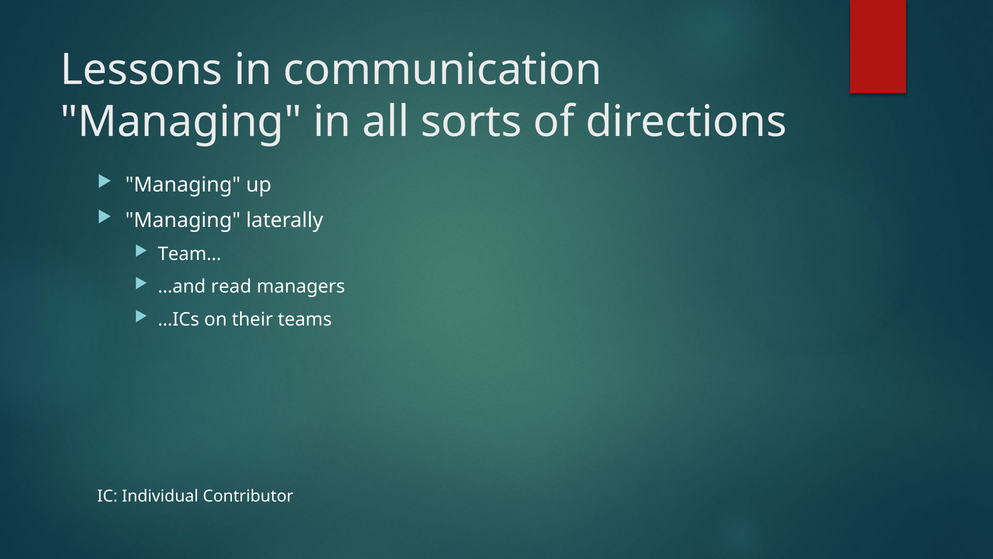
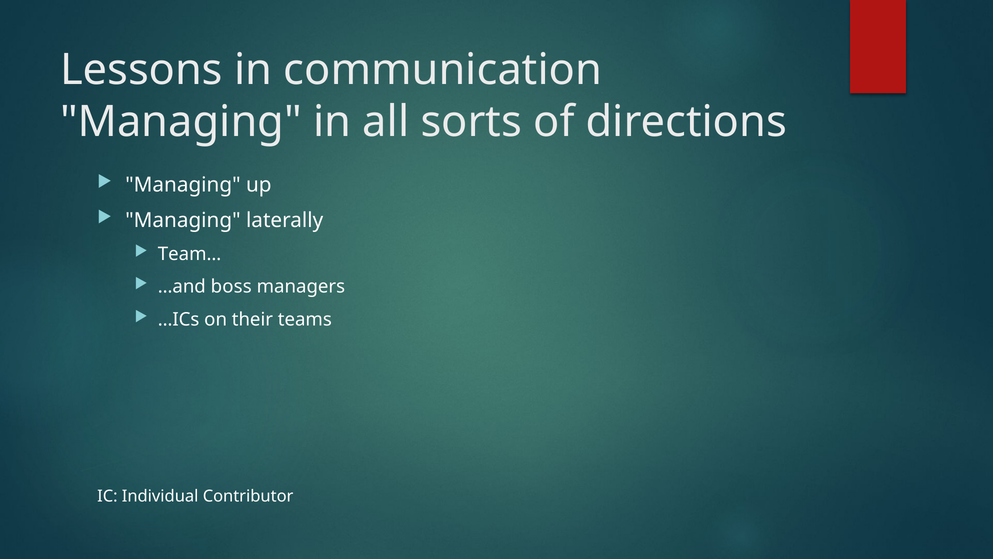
read: read -> boss
